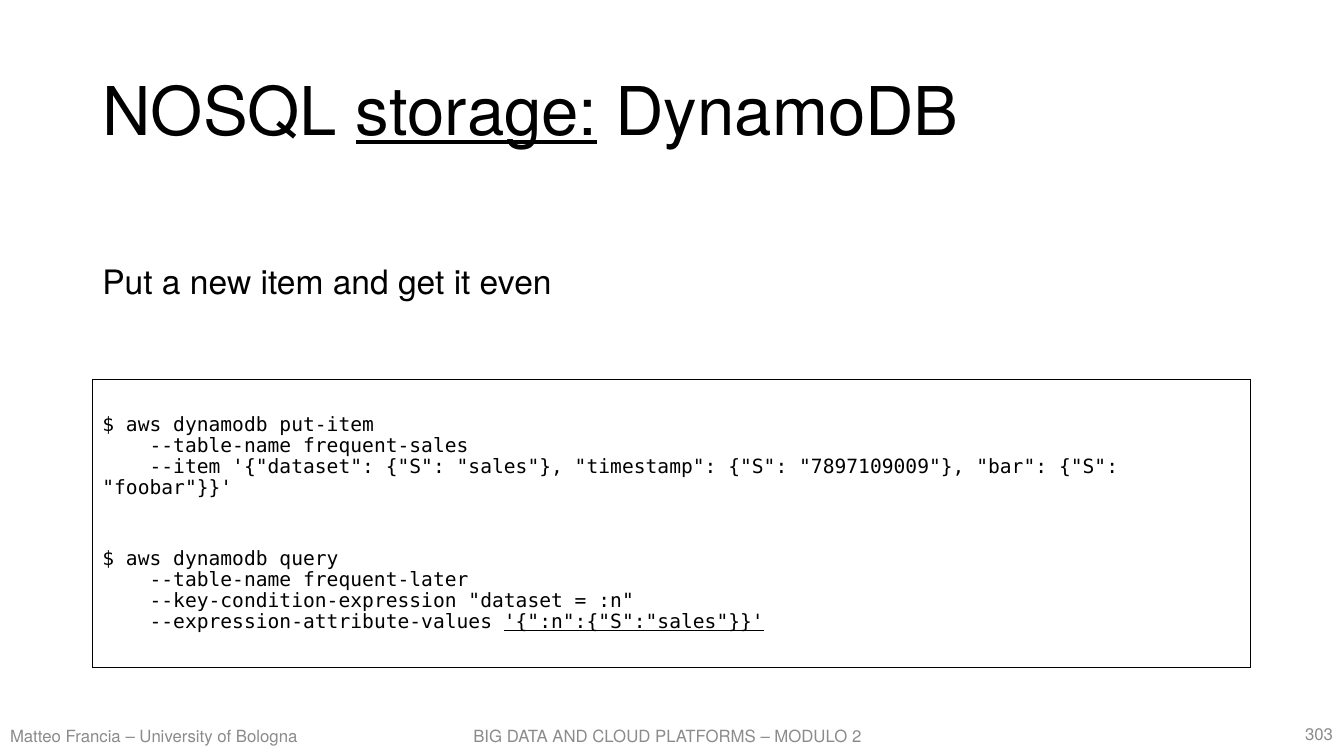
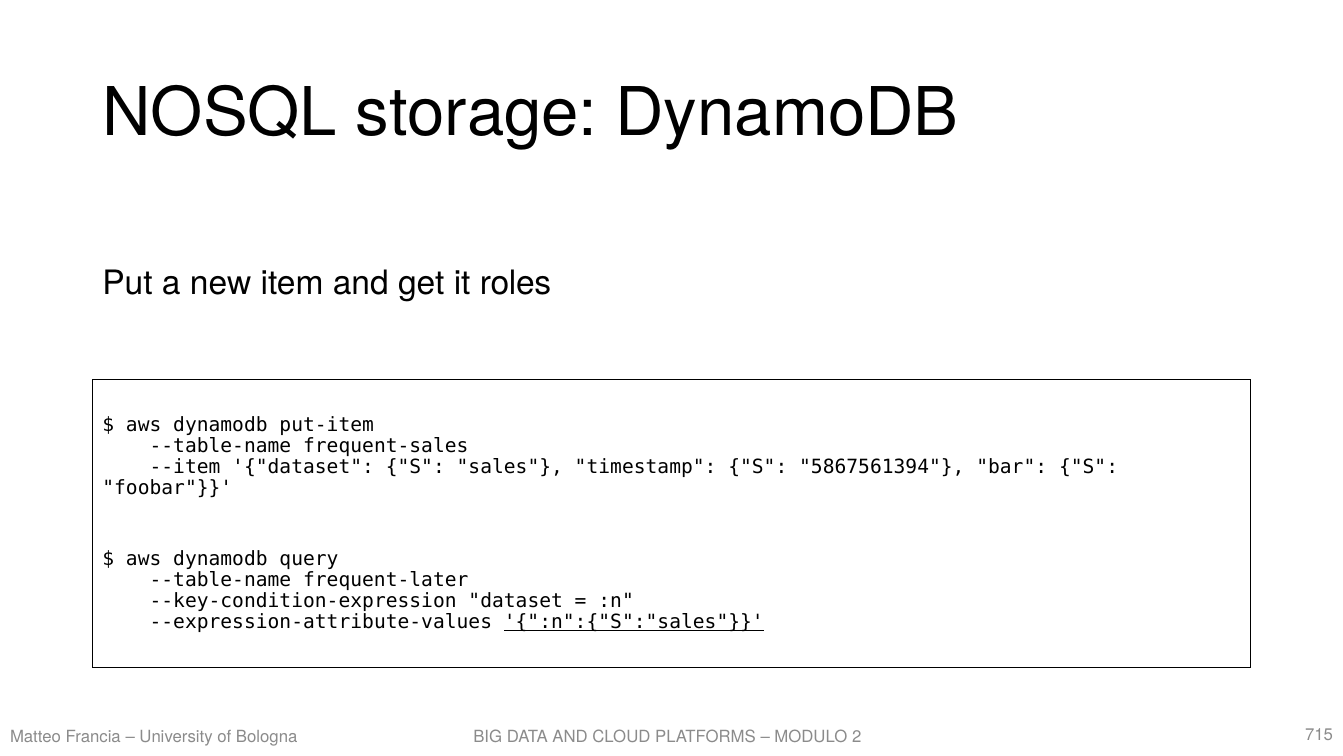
storage underline: present -> none
even: even -> roles
7897109009: 7897109009 -> 5867561394
303: 303 -> 715
